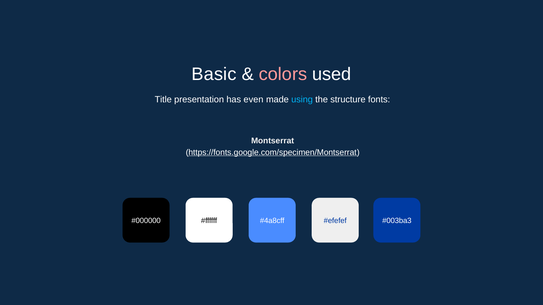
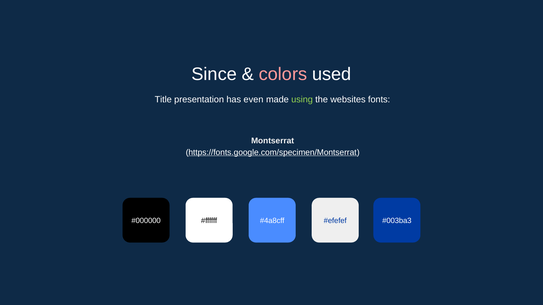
Basic: Basic -> Since
using colour: light blue -> light green
structure: structure -> websites
